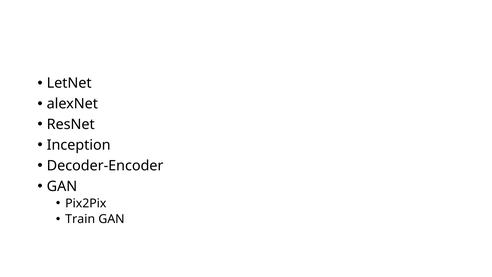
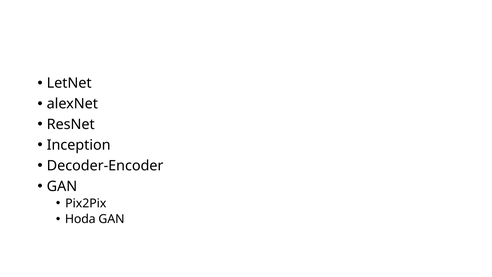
Train: Train -> Hoda
